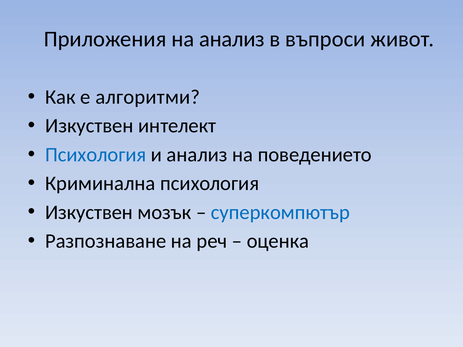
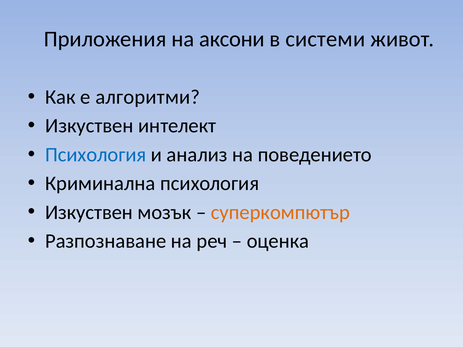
на анализ: анализ -> аксони
въпроси: въпроси -> системи
суперкомпютър colour: blue -> orange
